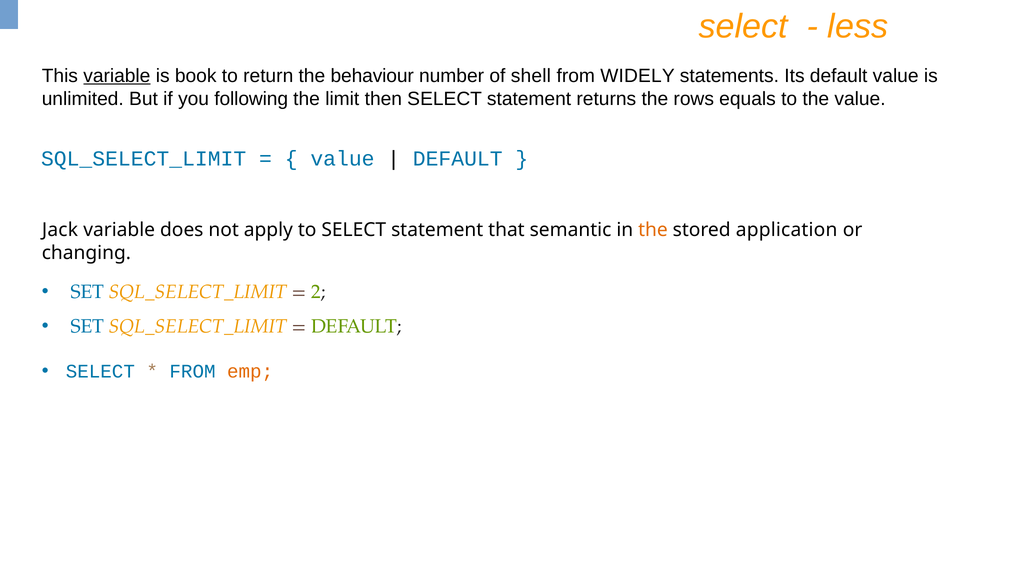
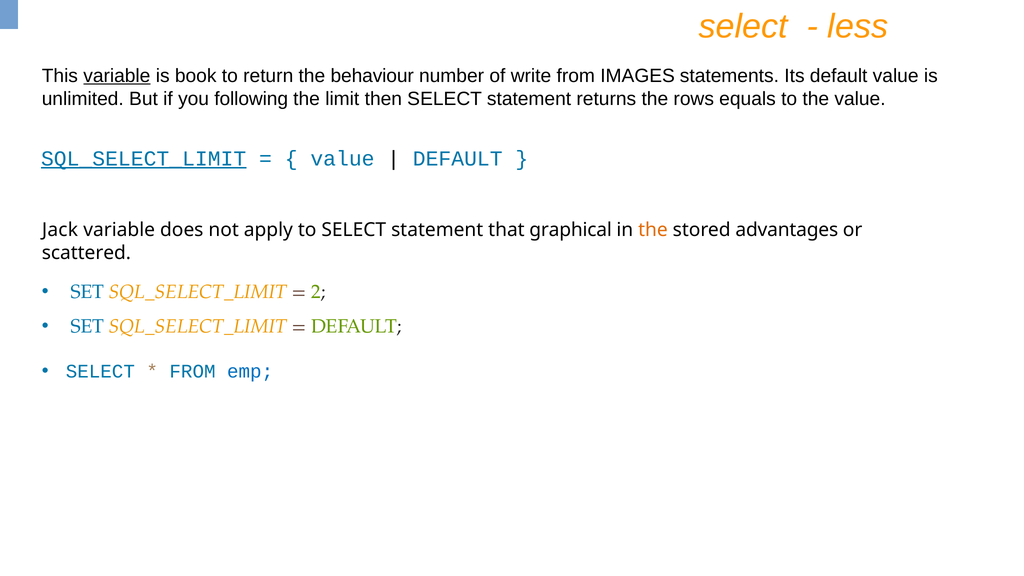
shell: shell -> write
WIDELY: WIDELY -> IMAGES
SQL_SELECT_LIMIT at (144, 159) underline: none -> present
semantic: semantic -> graphical
application: application -> advantages
changing: changing -> scattered
emp colour: orange -> blue
